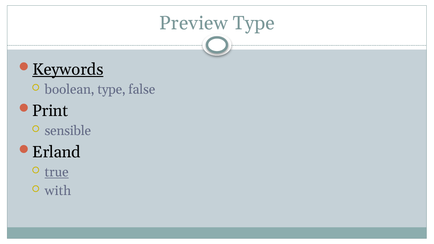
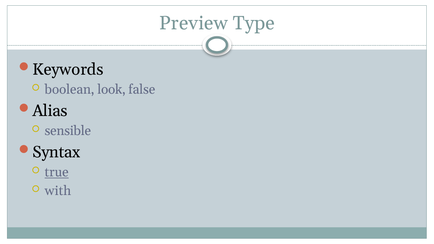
Keywords underline: present -> none
boolean type: type -> look
Print: Print -> Alias
Erland: Erland -> Syntax
